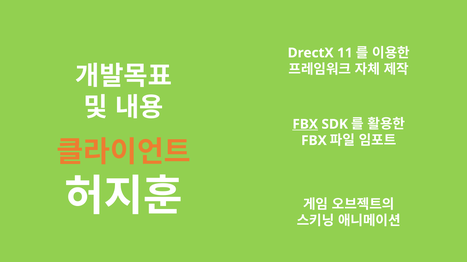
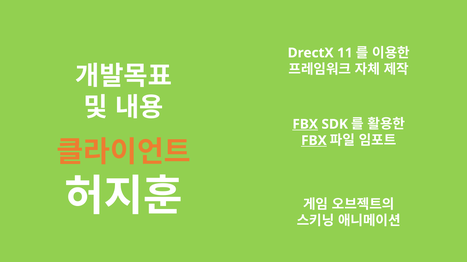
FBX at (314, 141) underline: none -> present
